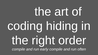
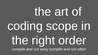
hiding: hiding -> scope
